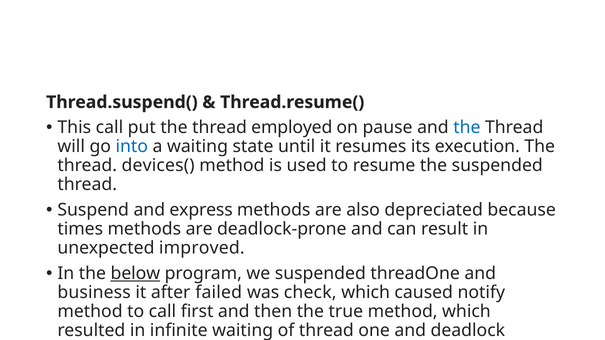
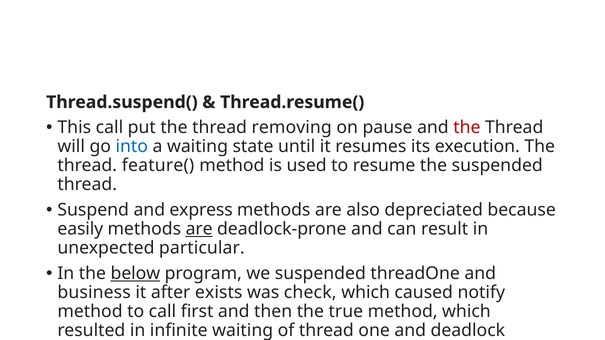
employed: employed -> removing
the at (467, 128) colour: blue -> red
devices(: devices( -> feature(
times: times -> easily
are at (199, 229) underline: none -> present
improved: improved -> particular
failed: failed -> exists
